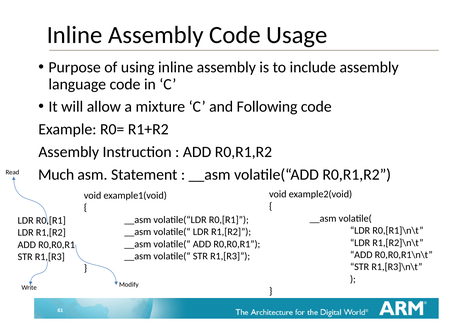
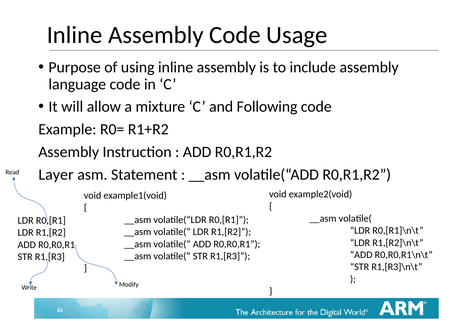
Much: Much -> Layer
